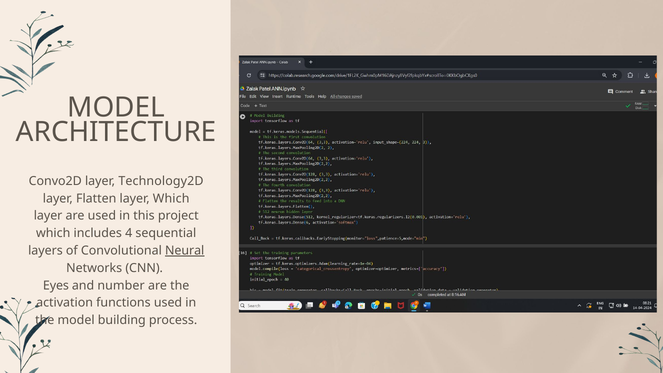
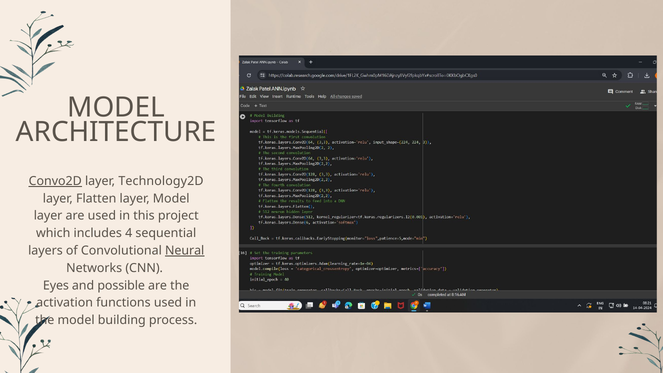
Convo2D underline: none -> present
layer Which: Which -> Model
number: number -> possible
